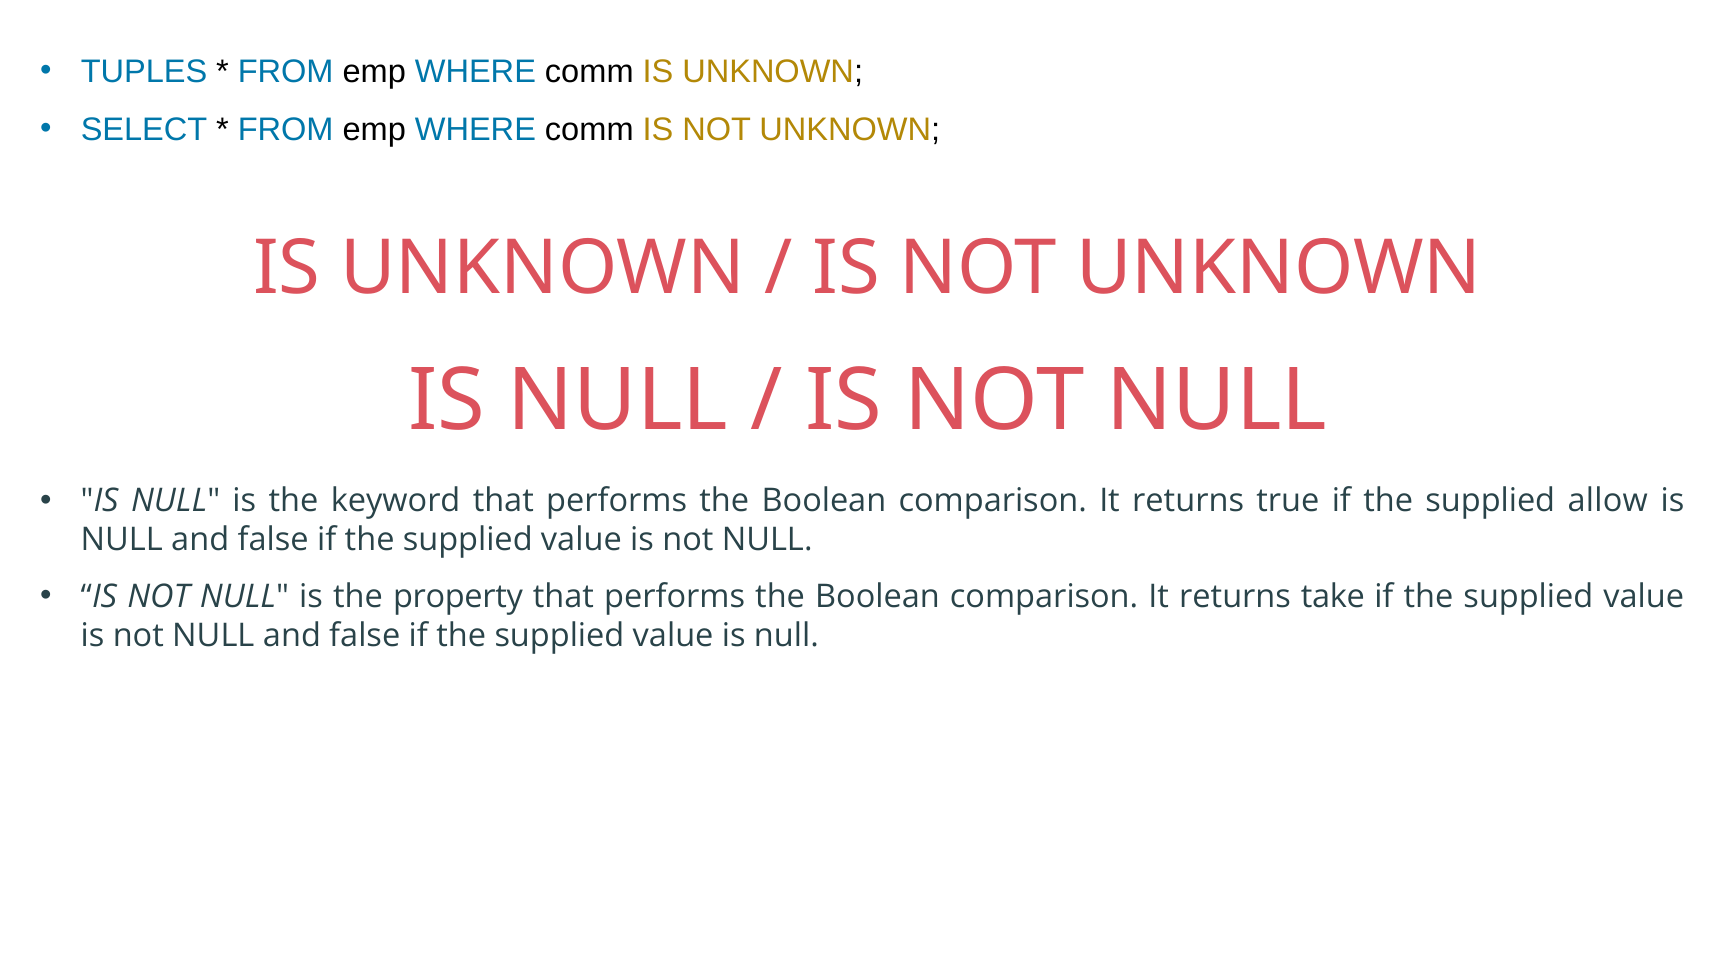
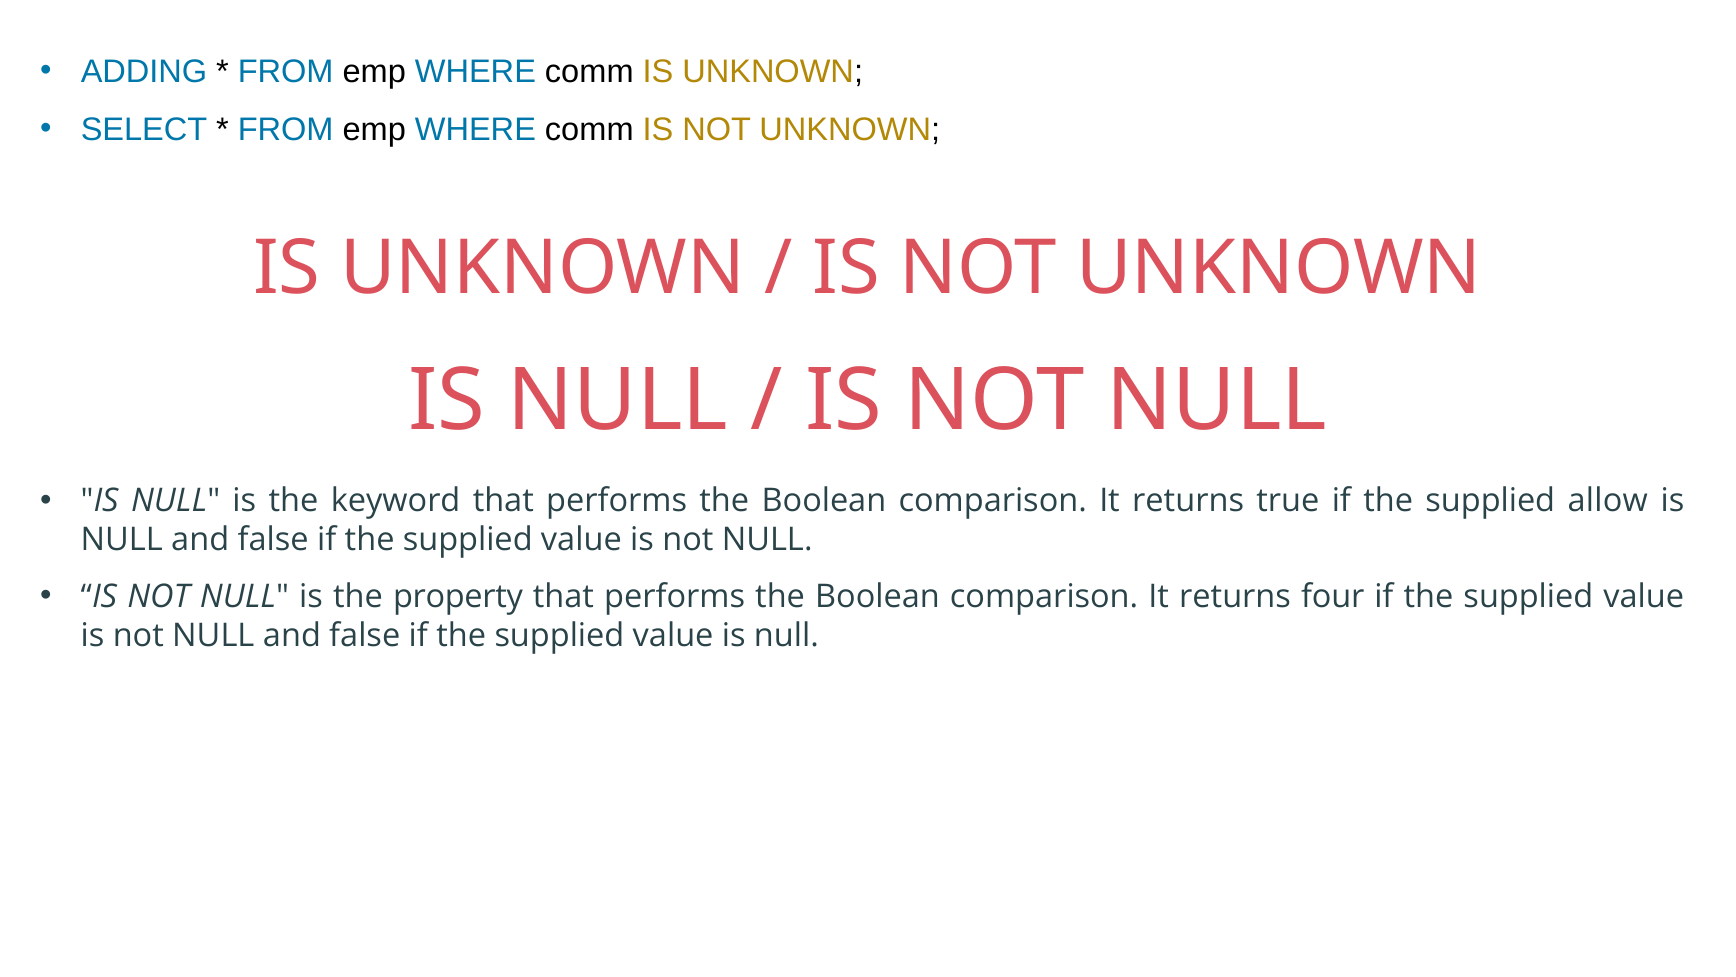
TUPLES: TUPLES -> ADDING
take: take -> four
